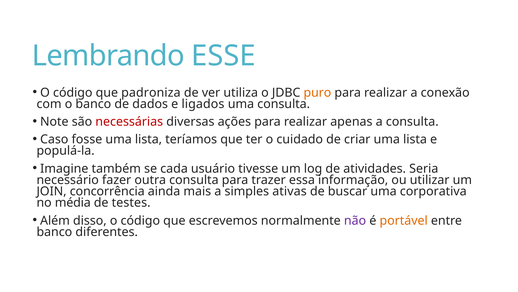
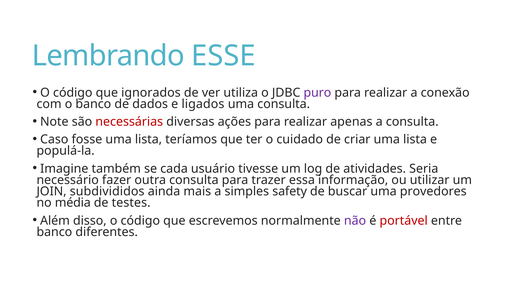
padroniza: padroniza -> ignorados
puro colour: orange -> purple
concorrência: concorrência -> subdivididos
ativas: ativas -> safety
corporativa: corporativa -> provedores
portável colour: orange -> red
